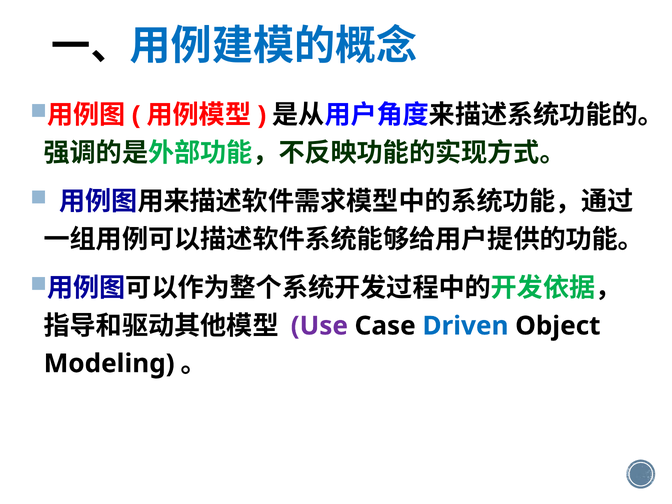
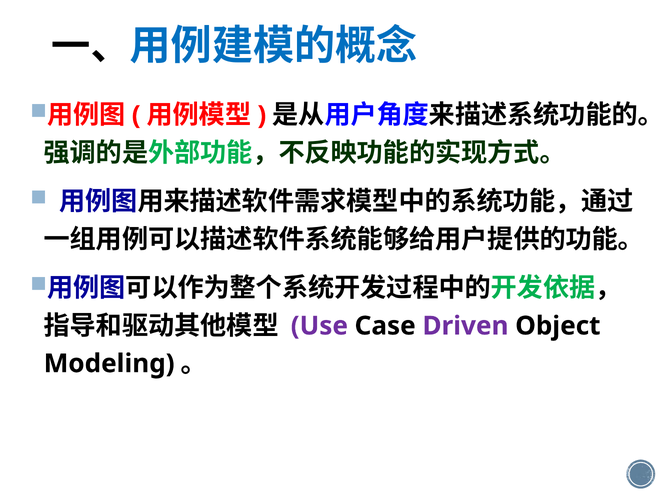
Driven colour: blue -> purple
